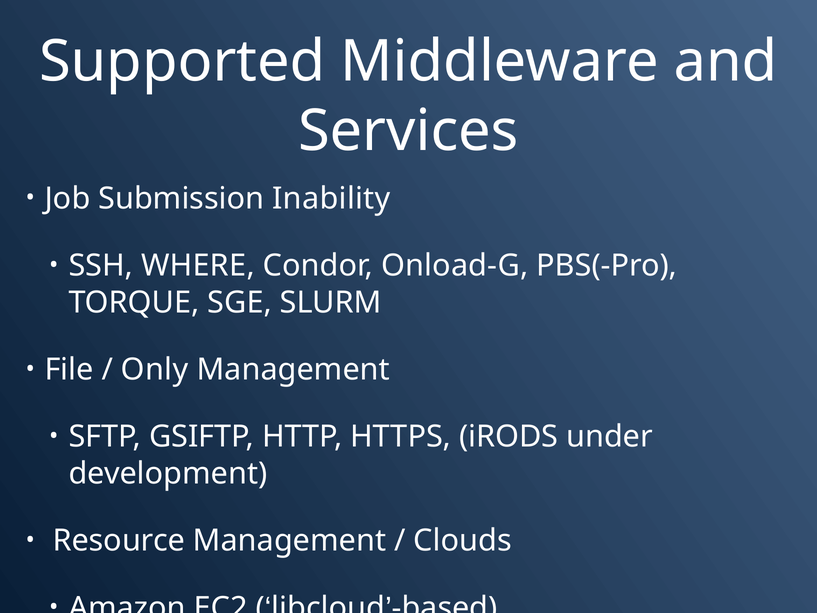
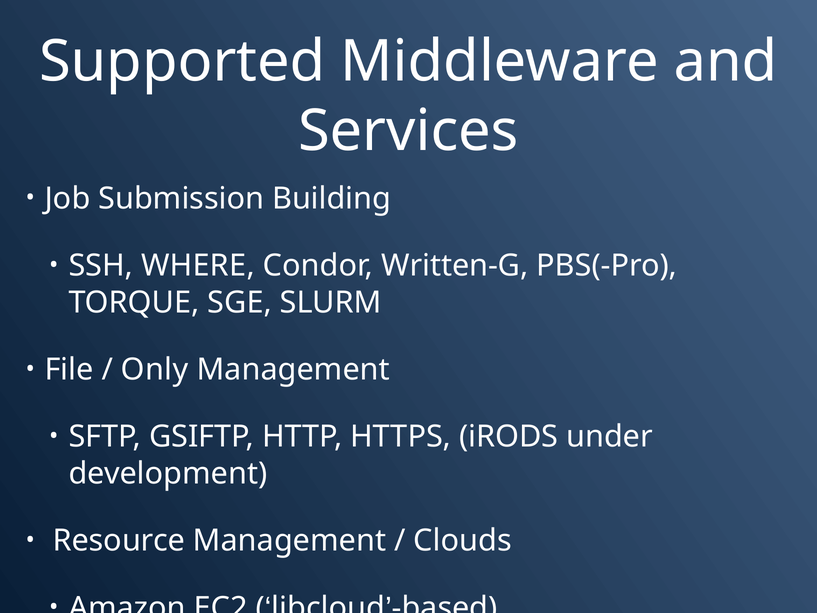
Inability: Inability -> Building
Onload-G: Onload-G -> Written-G
